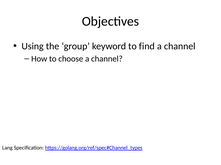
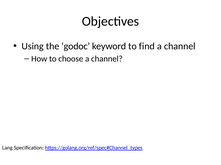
group: group -> godoc
